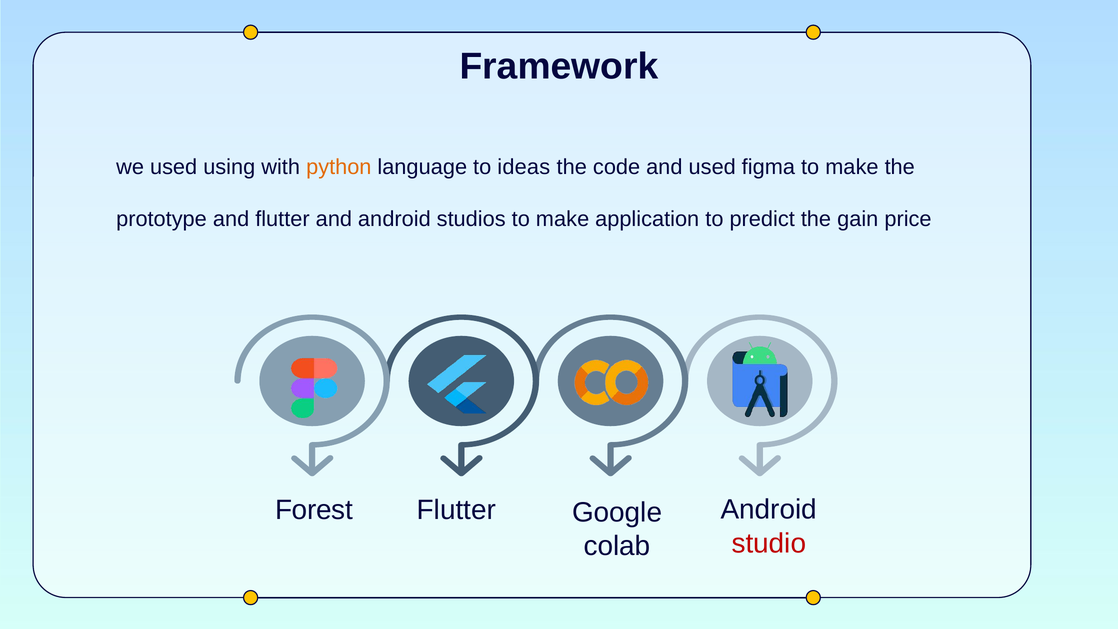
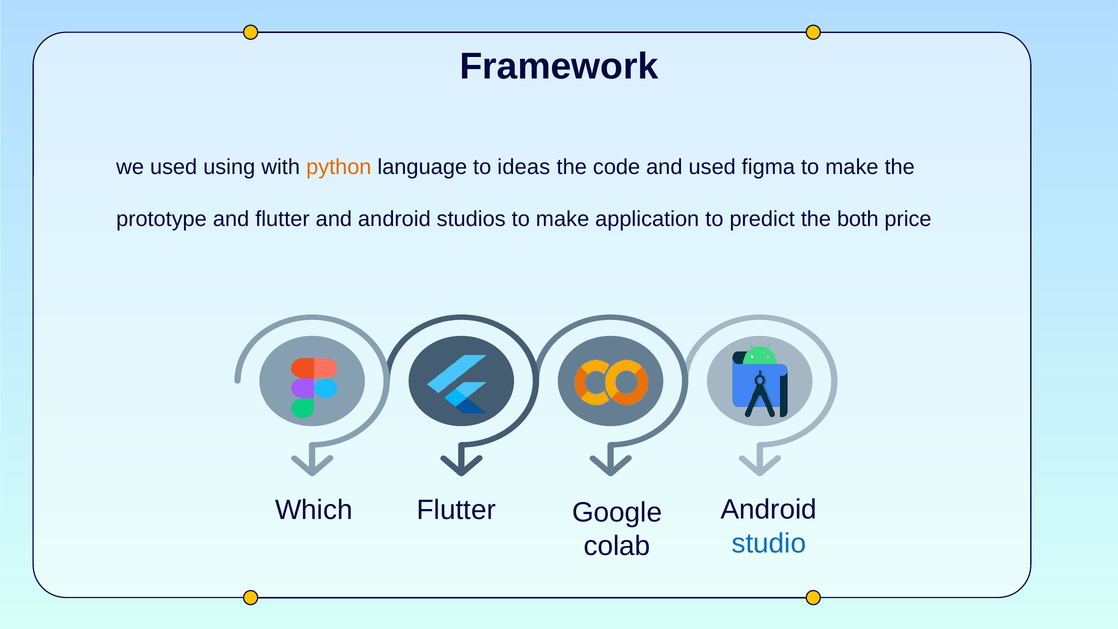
gain: gain -> both
Forest: Forest -> Which
studio colour: red -> blue
